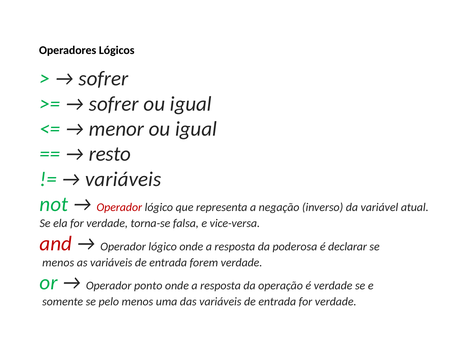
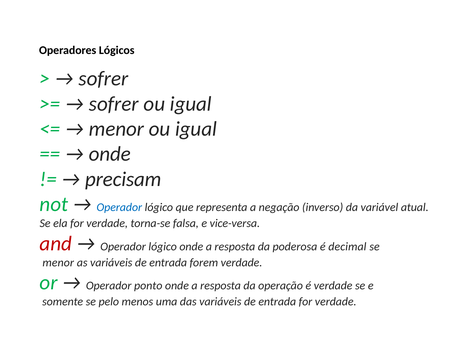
resto at (110, 154): resto -> onde
variáveis at (123, 179): variáveis -> precisam
Operador at (119, 207) colour: red -> blue
declarar: declarar -> decimal
menos at (58, 263): menos -> menor
